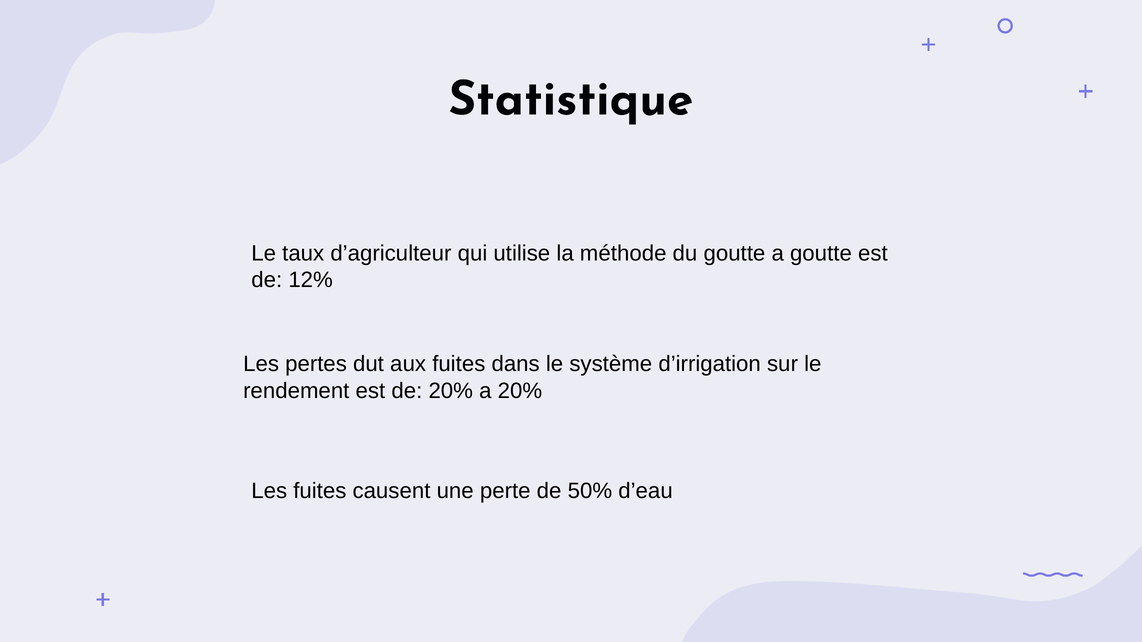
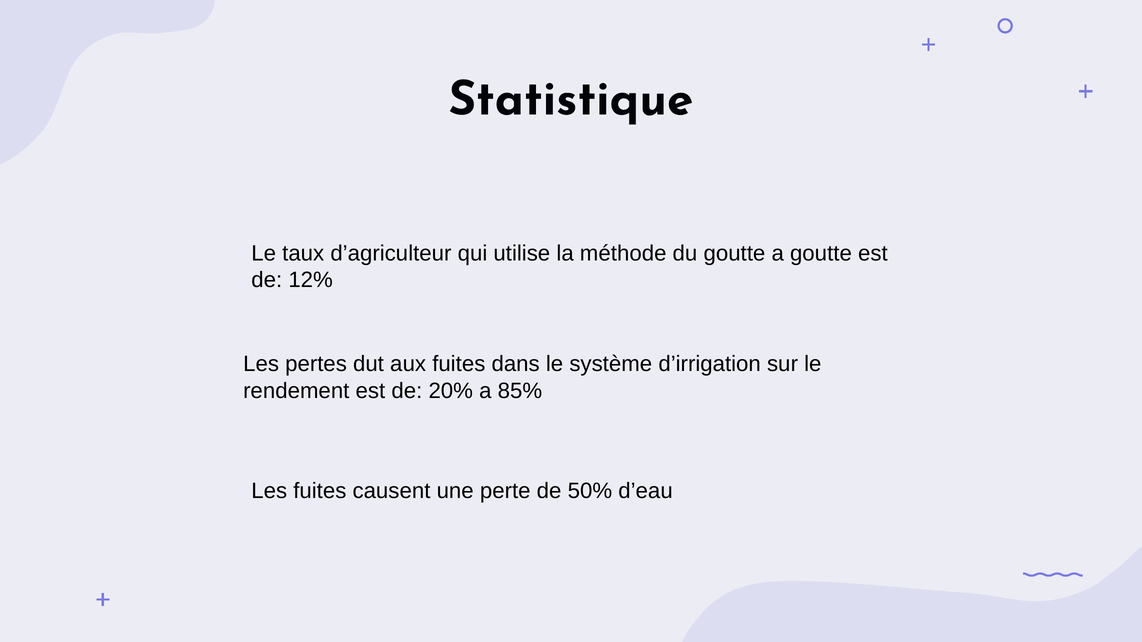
a 20%: 20% -> 85%
